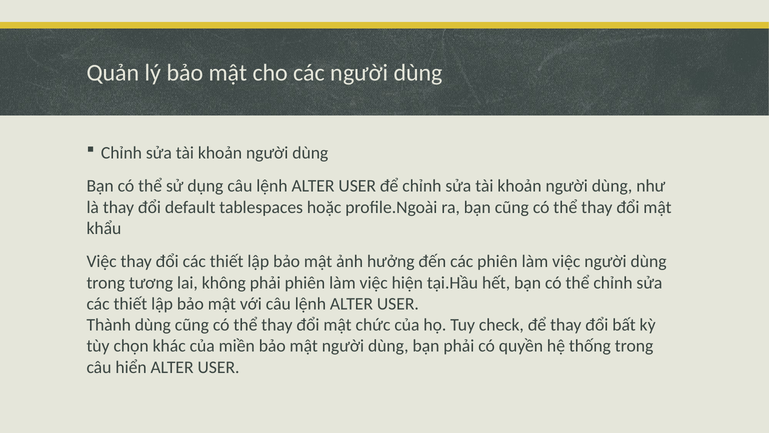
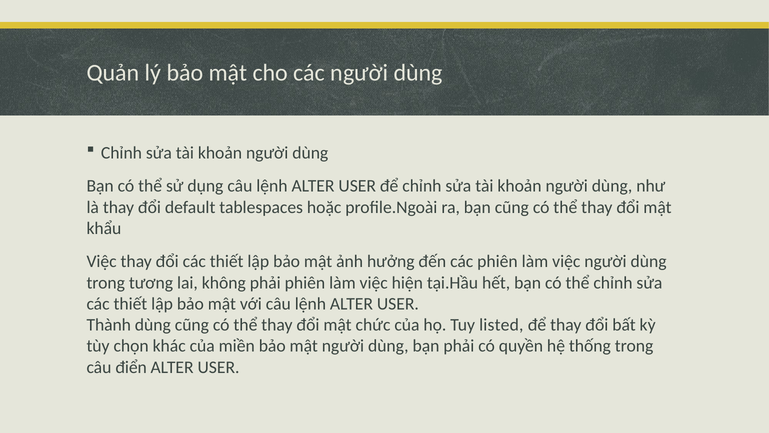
check: check -> listed
hiển: hiển -> điển
